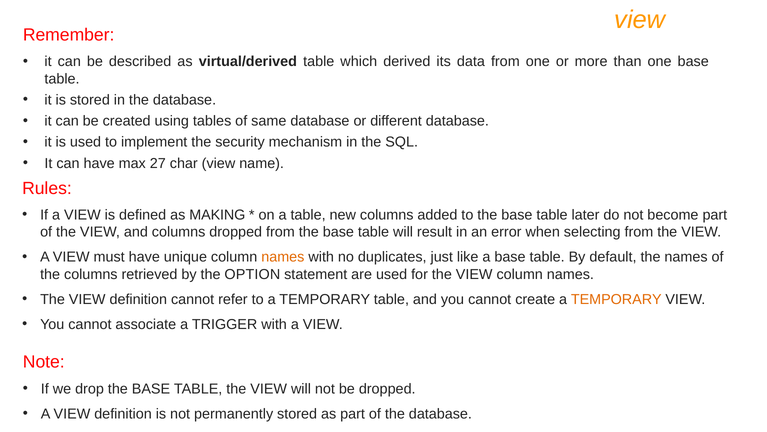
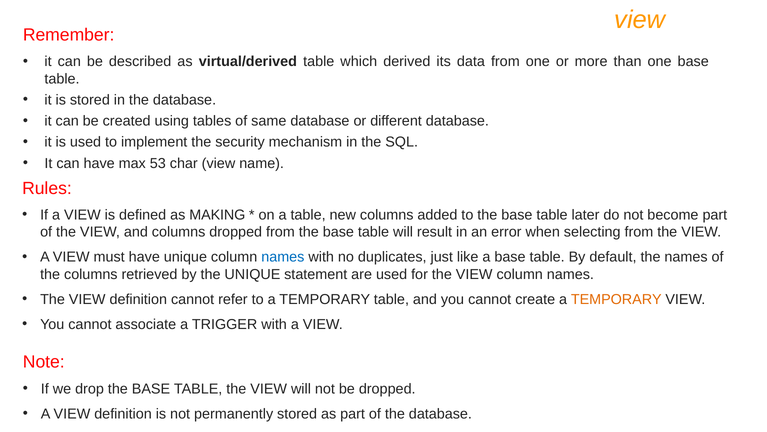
27: 27 -> 53
names at (283, 257) colour: orange -> blue
the OPTION: OPTION -> UNIQUE
